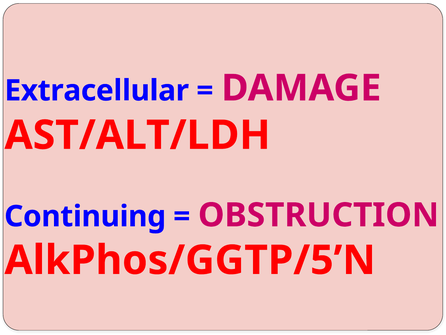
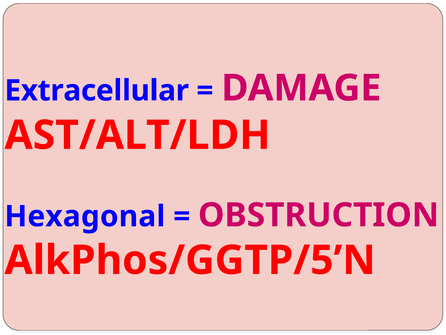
Continuing: Continuing -> Hexagonal
